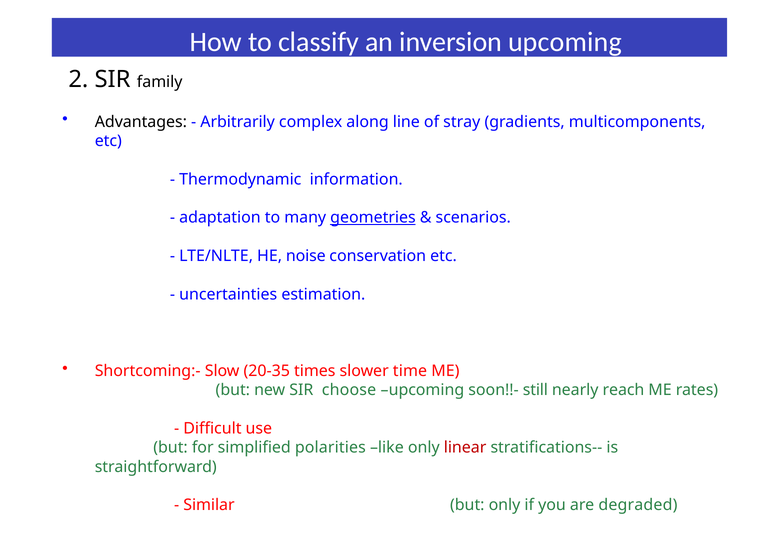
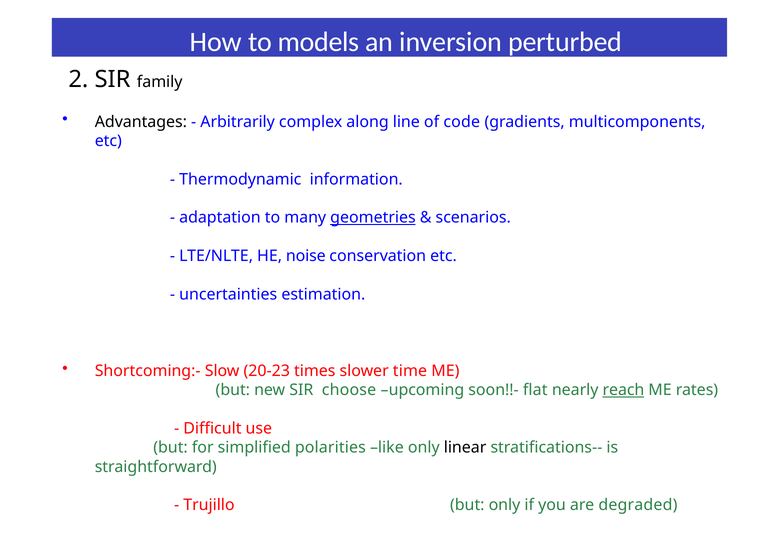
classify: classify -> models
inversion upcoming: upcoming -> perturbed
stray: stray -> code
20-35: 20-35 -> 20-23
still: still -> flat
reach underline: none -> present
linear colour: red -> black
Similar: Similar -> Trujillo
